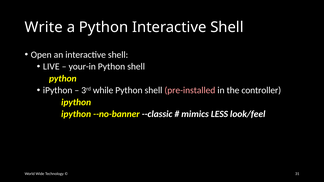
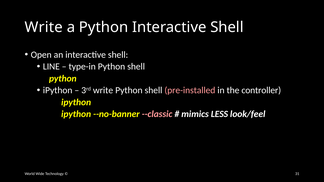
LIVE: LIVE -> LINE
your-in: your-in -> type-in
3rd while: while -> write
--classic colour: white -> pink
